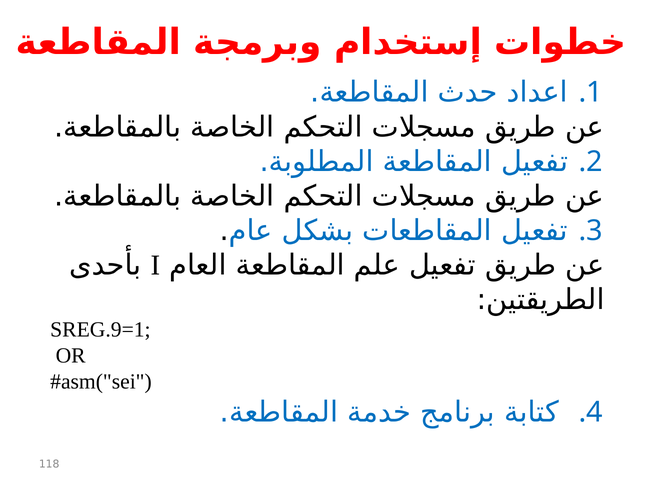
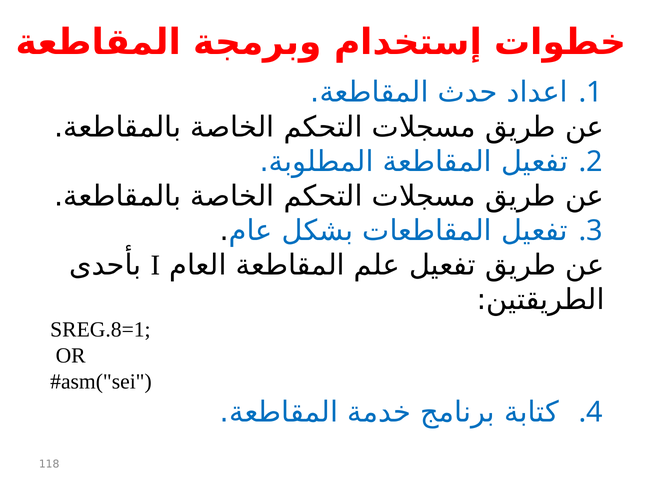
SREG.9=1: SREG.9=1 -> SREG.8=1
